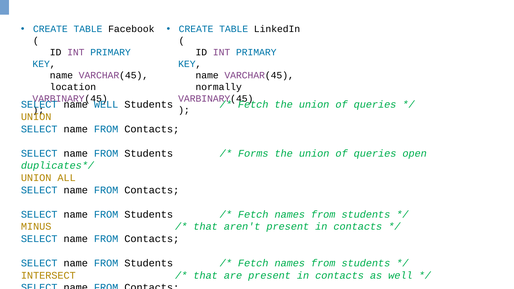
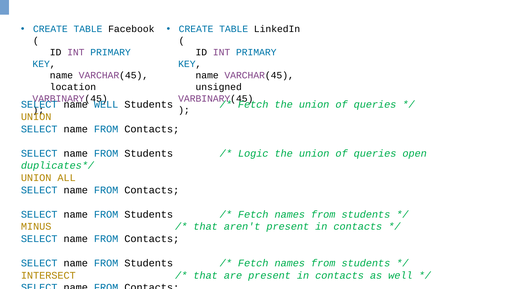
normally: normally -> unsigned
Forms: Forms -> Logic
